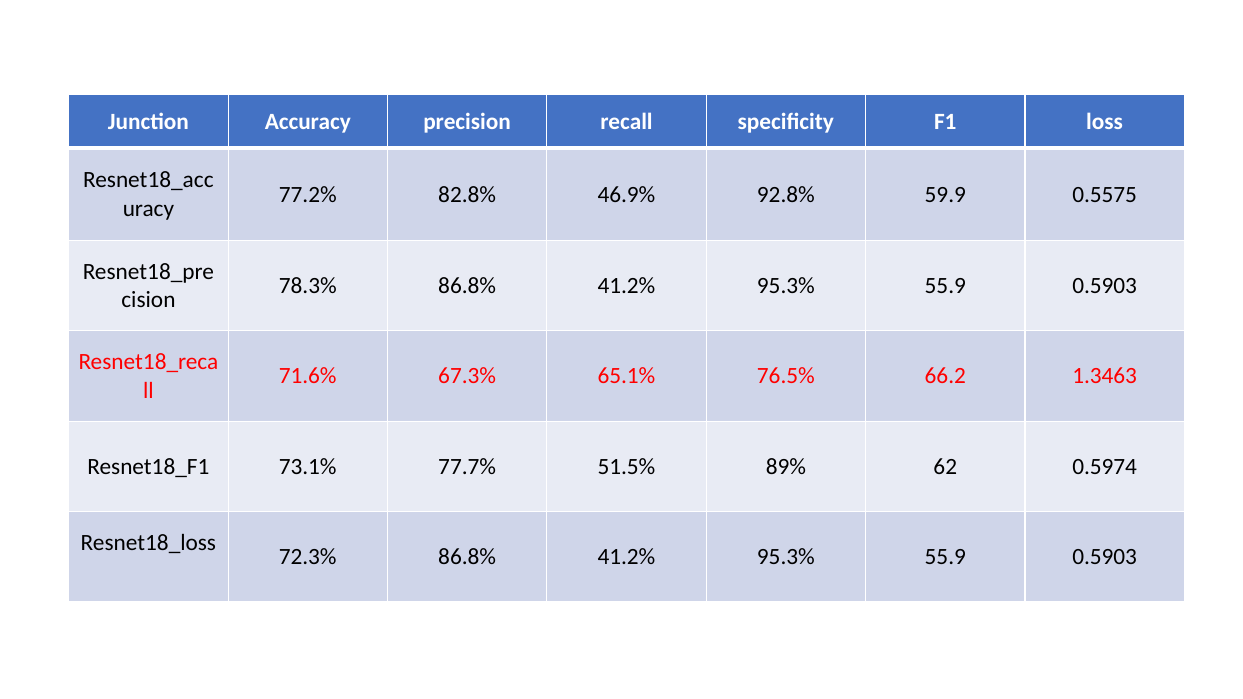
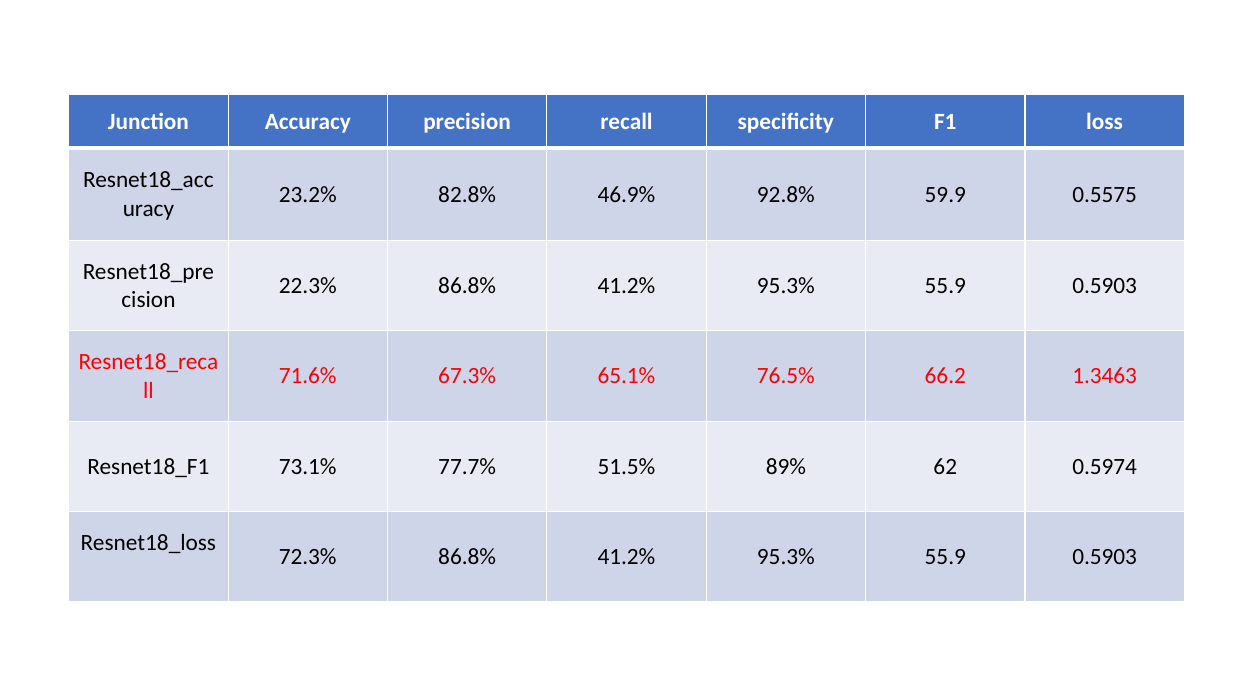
77.2%: 77.2% -> 23.2%
78.3%: 78.3% -> 22.3%
